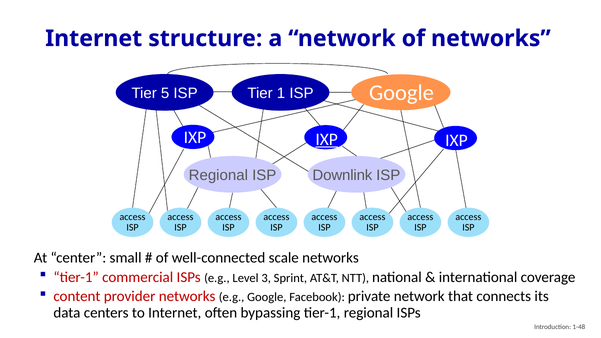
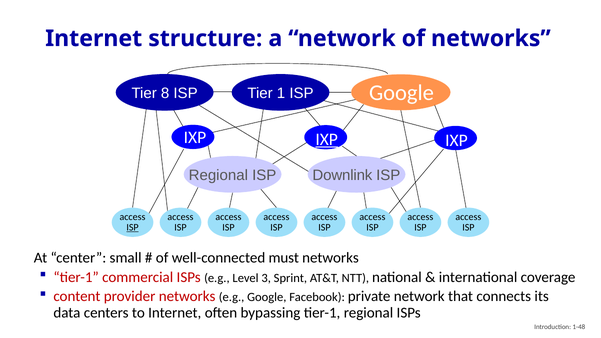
5: 5 -> 8
ISP at (133, 228) underline: none -> present
scale: scale -> must
